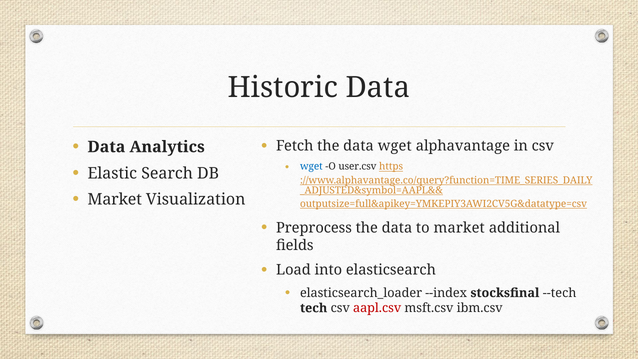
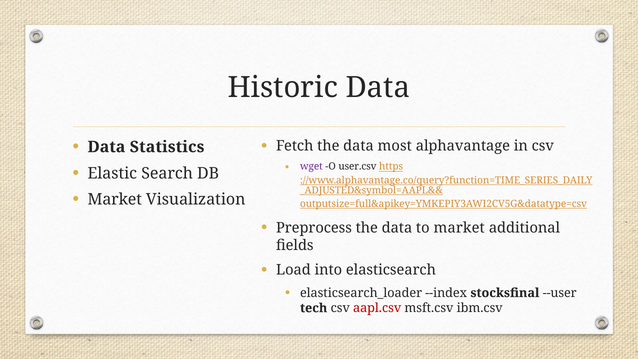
data wget: wget -> most
Analytics: Analytics -> Statistics
wget at (311, 167) colour: blue -> purple
--tech: --tech -> --user
